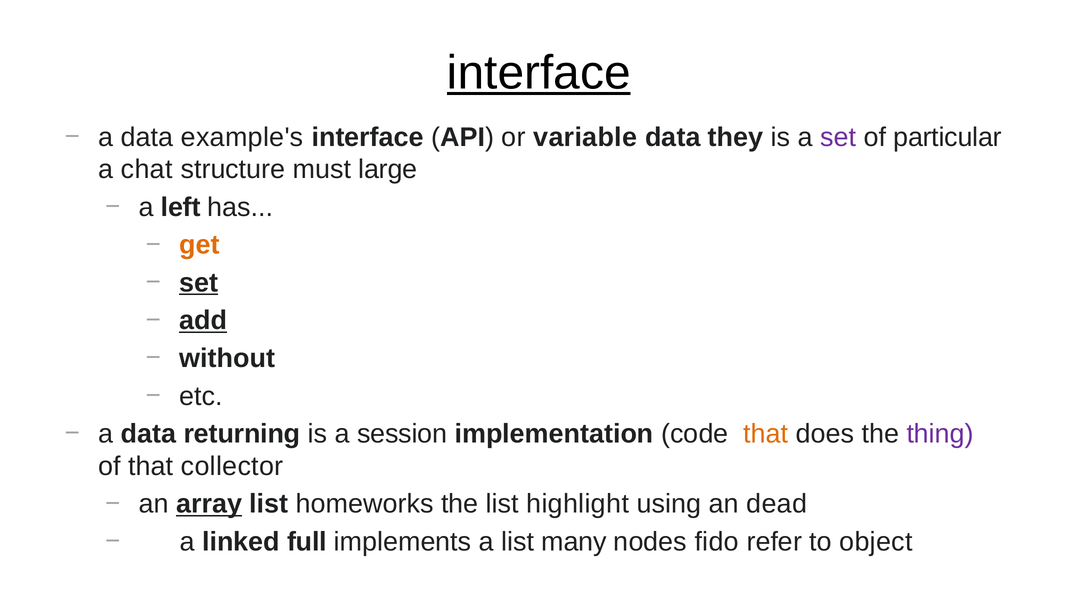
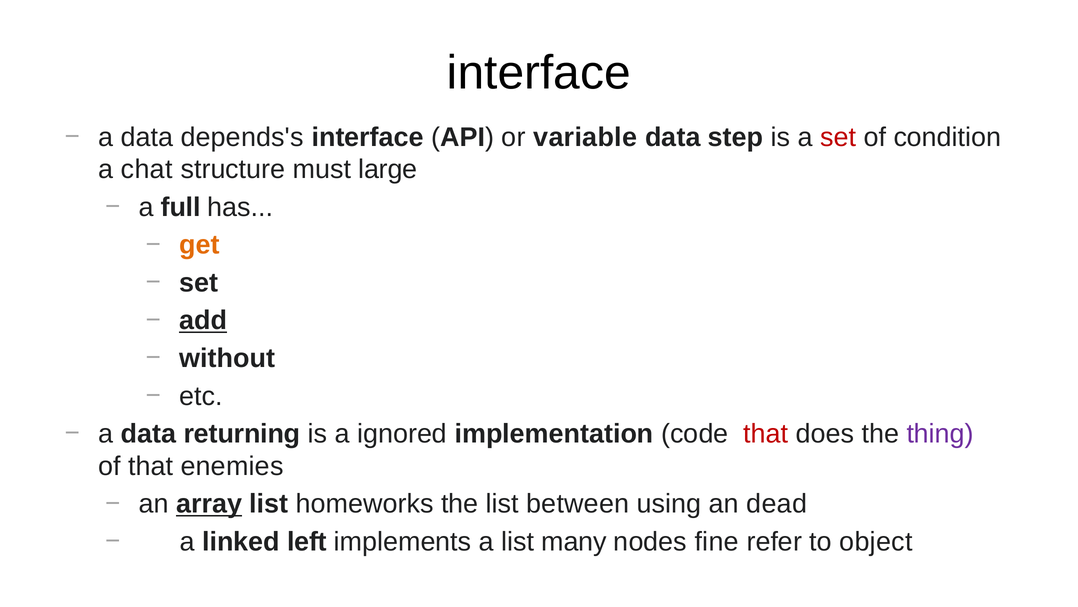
interface at (539, 73) underline: present -> none
example's: example's -> depends's
they: they -> step
set at (838, 137) colour: purple -> red
particular: particular -> condition
left: left -> full
set at (199, 283) underline: present -> none
session: session -> ignored
that at (766, 433) colour: orange -> red
collector: collector -> enemies
highlight: highlight -> between
full: full -> left
fido: fido -> fine
